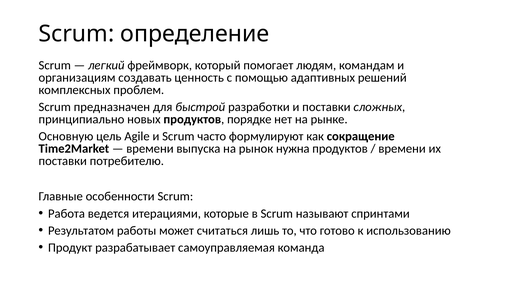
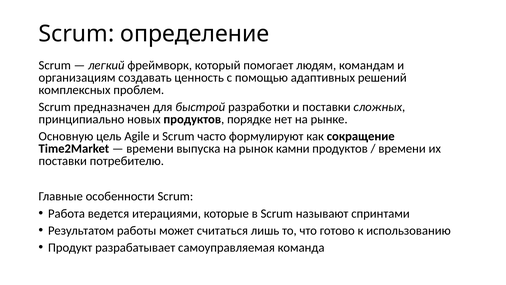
нужна: нужна -> камни
